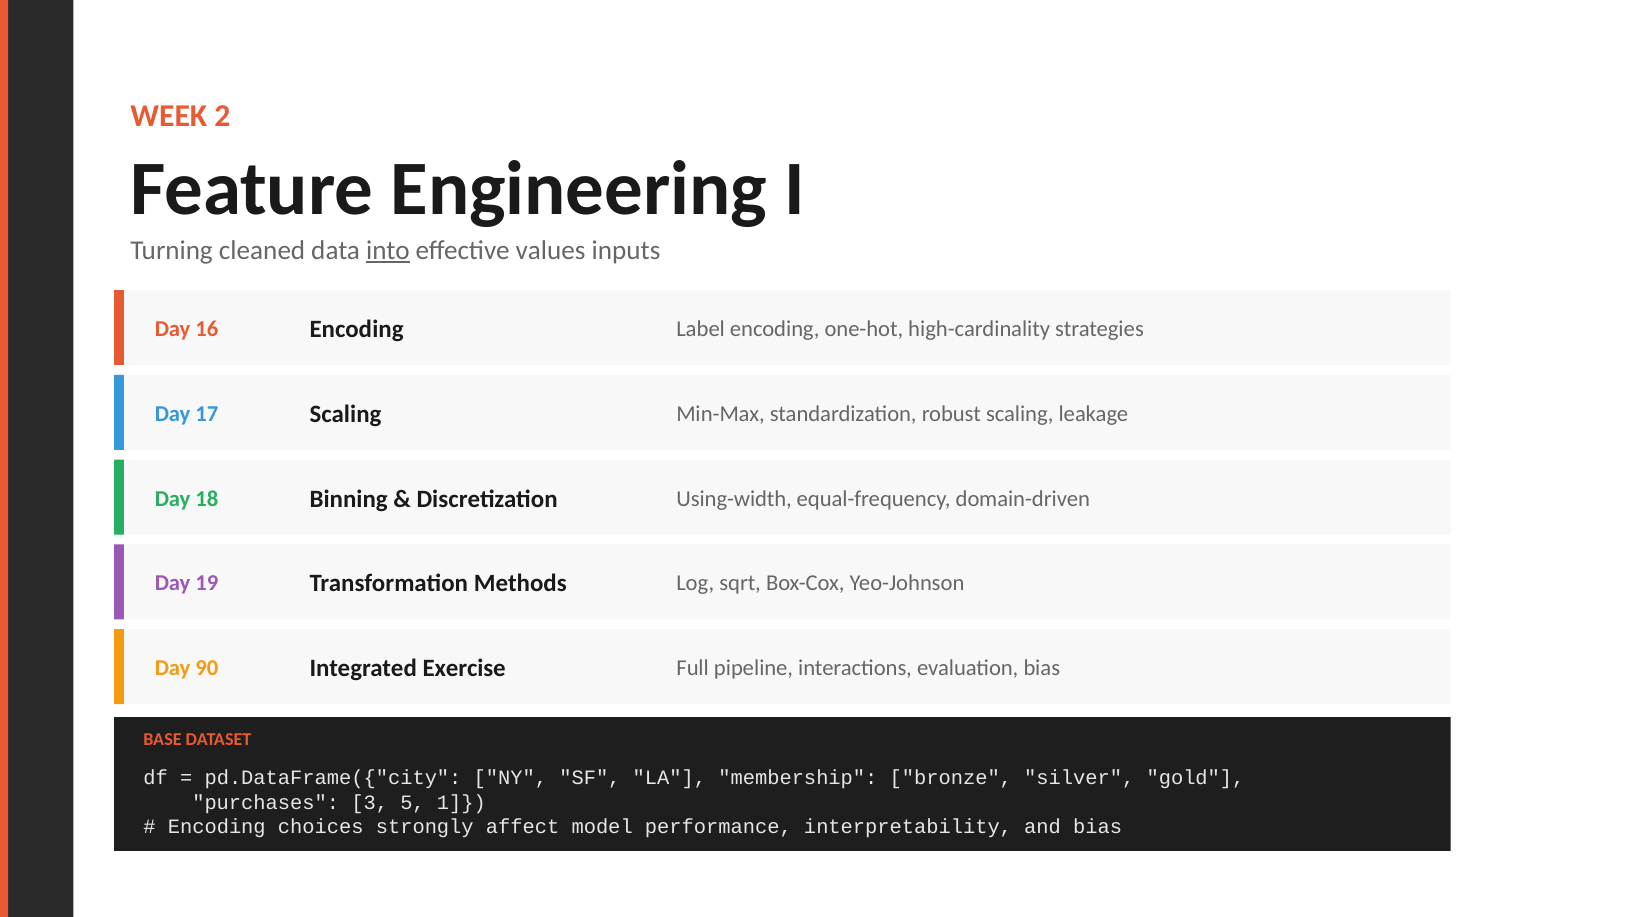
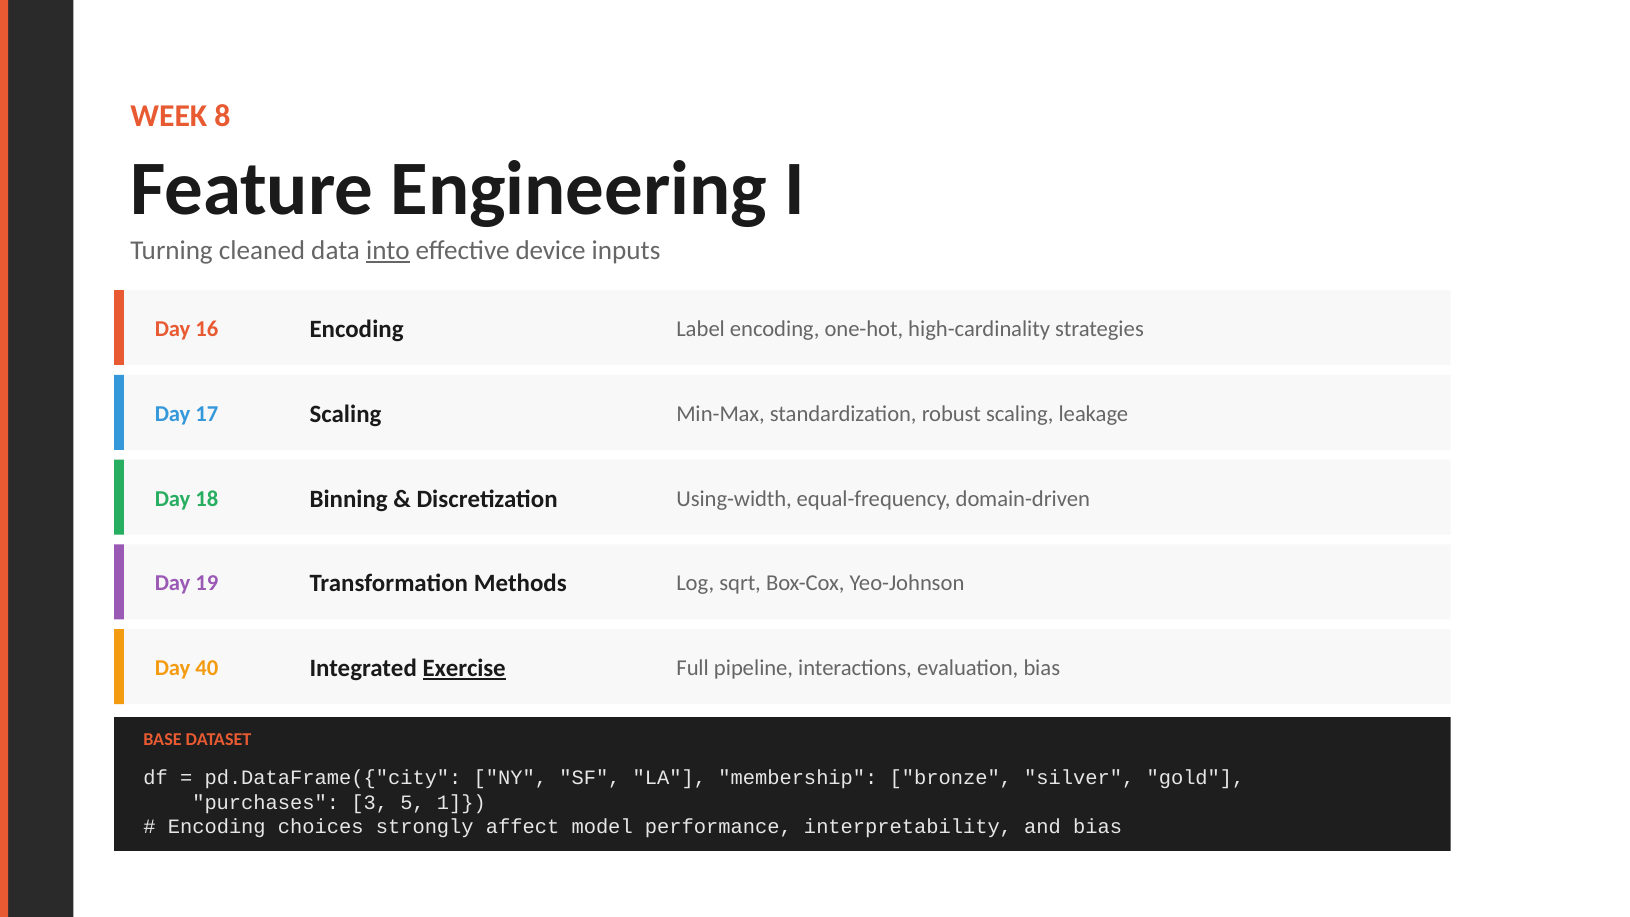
2: 2 -> 8
values: values -> device
90: 90 -> 40
Exercise underline: none -> present
